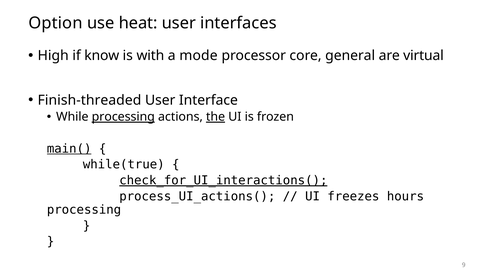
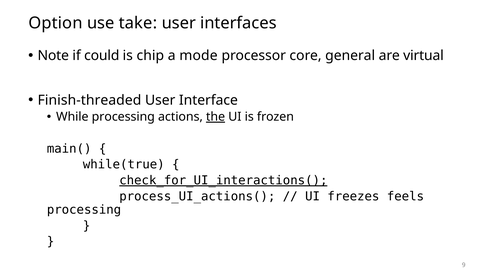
heat: heat -> take
High: High -> Note
know: know -> could
with: with -> chip
processing at (123, 117) underline: present -> none
main( underline: present -> none
hours: hours -> feels
